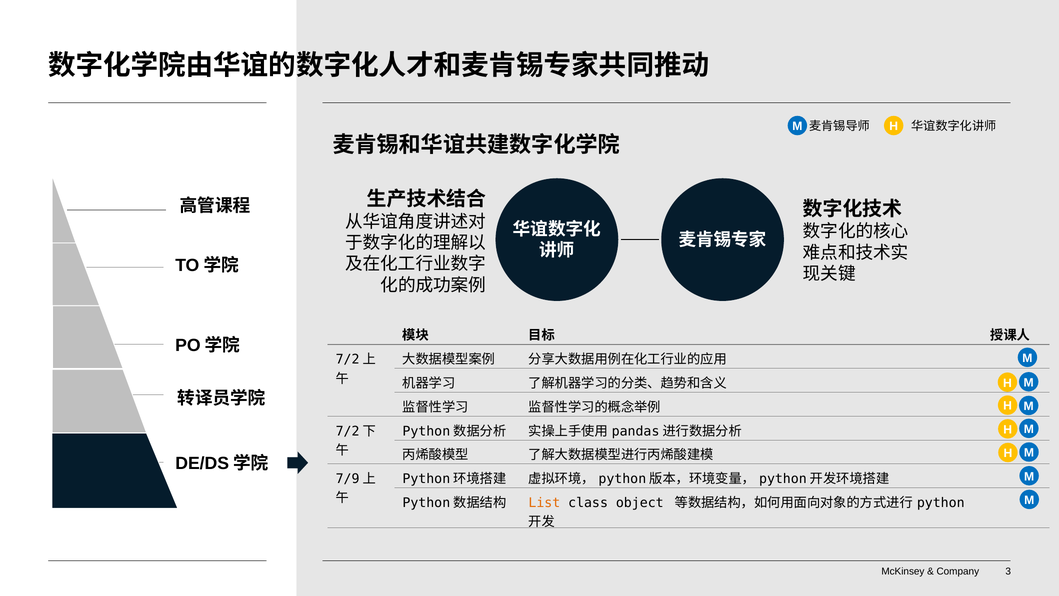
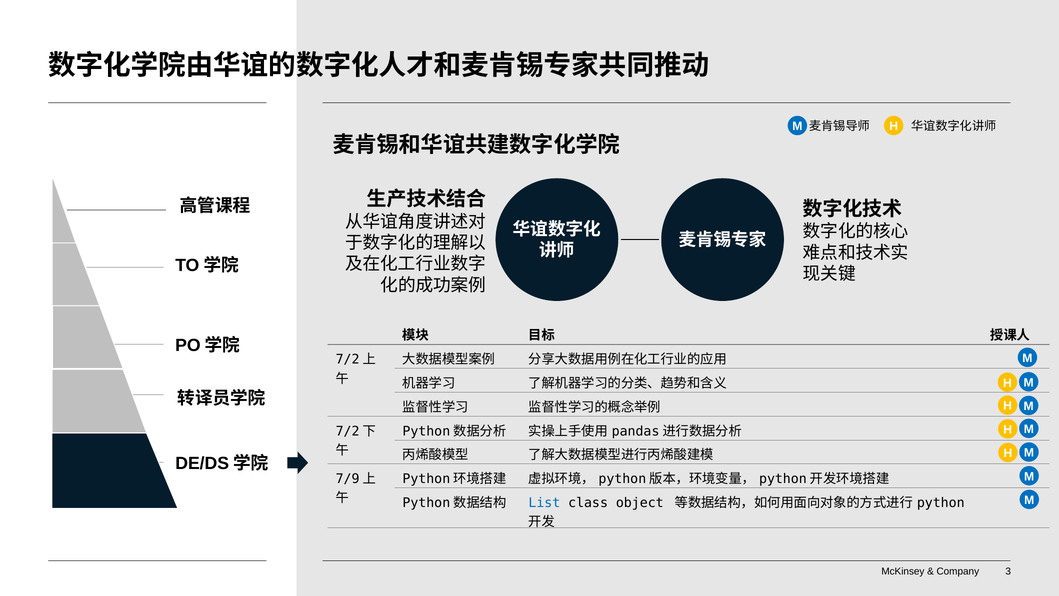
List colour: orange -> blue
